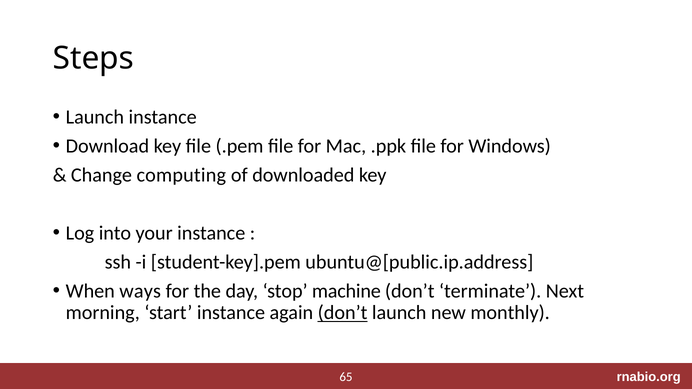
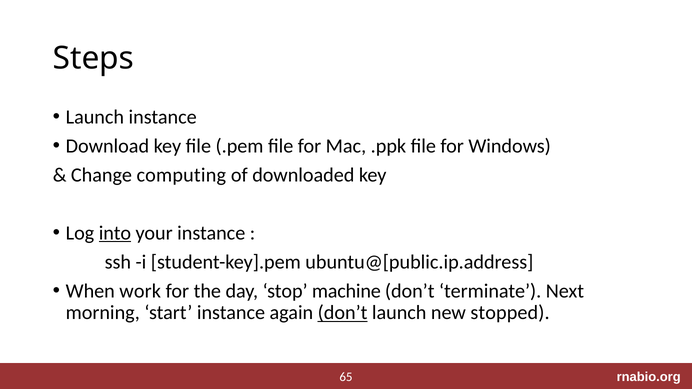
into underline: none -> present
ways: ways -> work
monthly: monthly -> stopped
